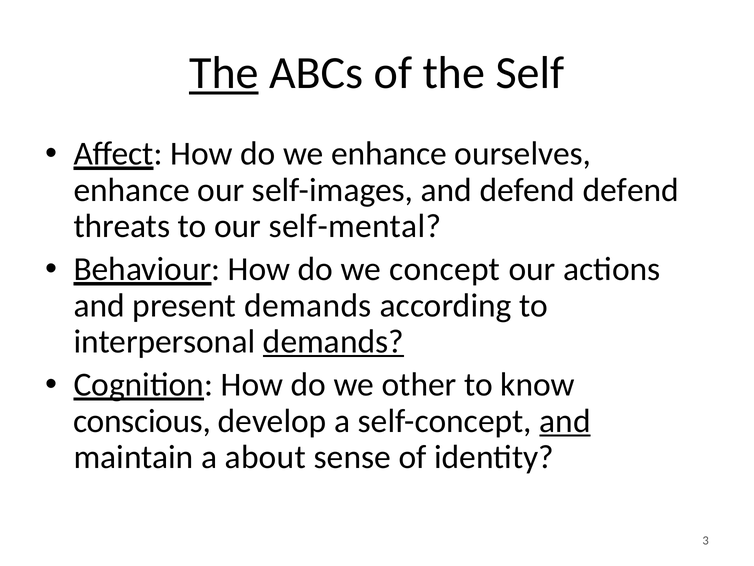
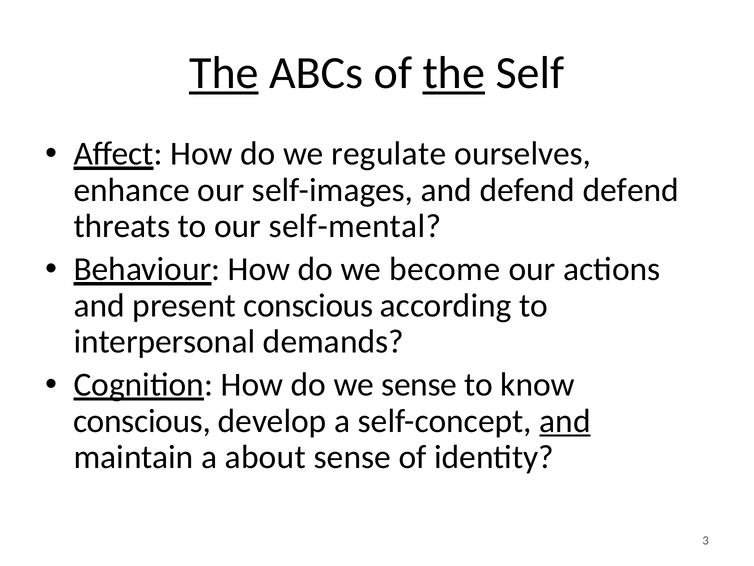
the at (454, 73) underline: none -> present
we enhance: enhance -> regulate
concept: concept -> become
present demands: demands -> conscious
demands at (333, 341) underline: present -> none
we other: other -> sense
